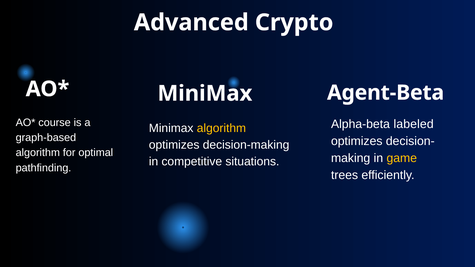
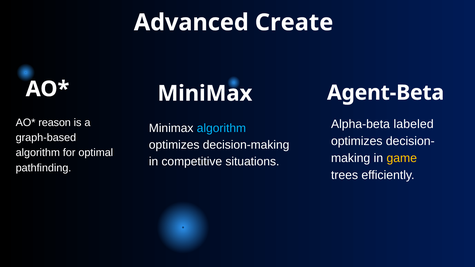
Crypto: Crypto -> Create
course: course -> reason
algorithm at (221, 128) colour: yellow -> light blue
